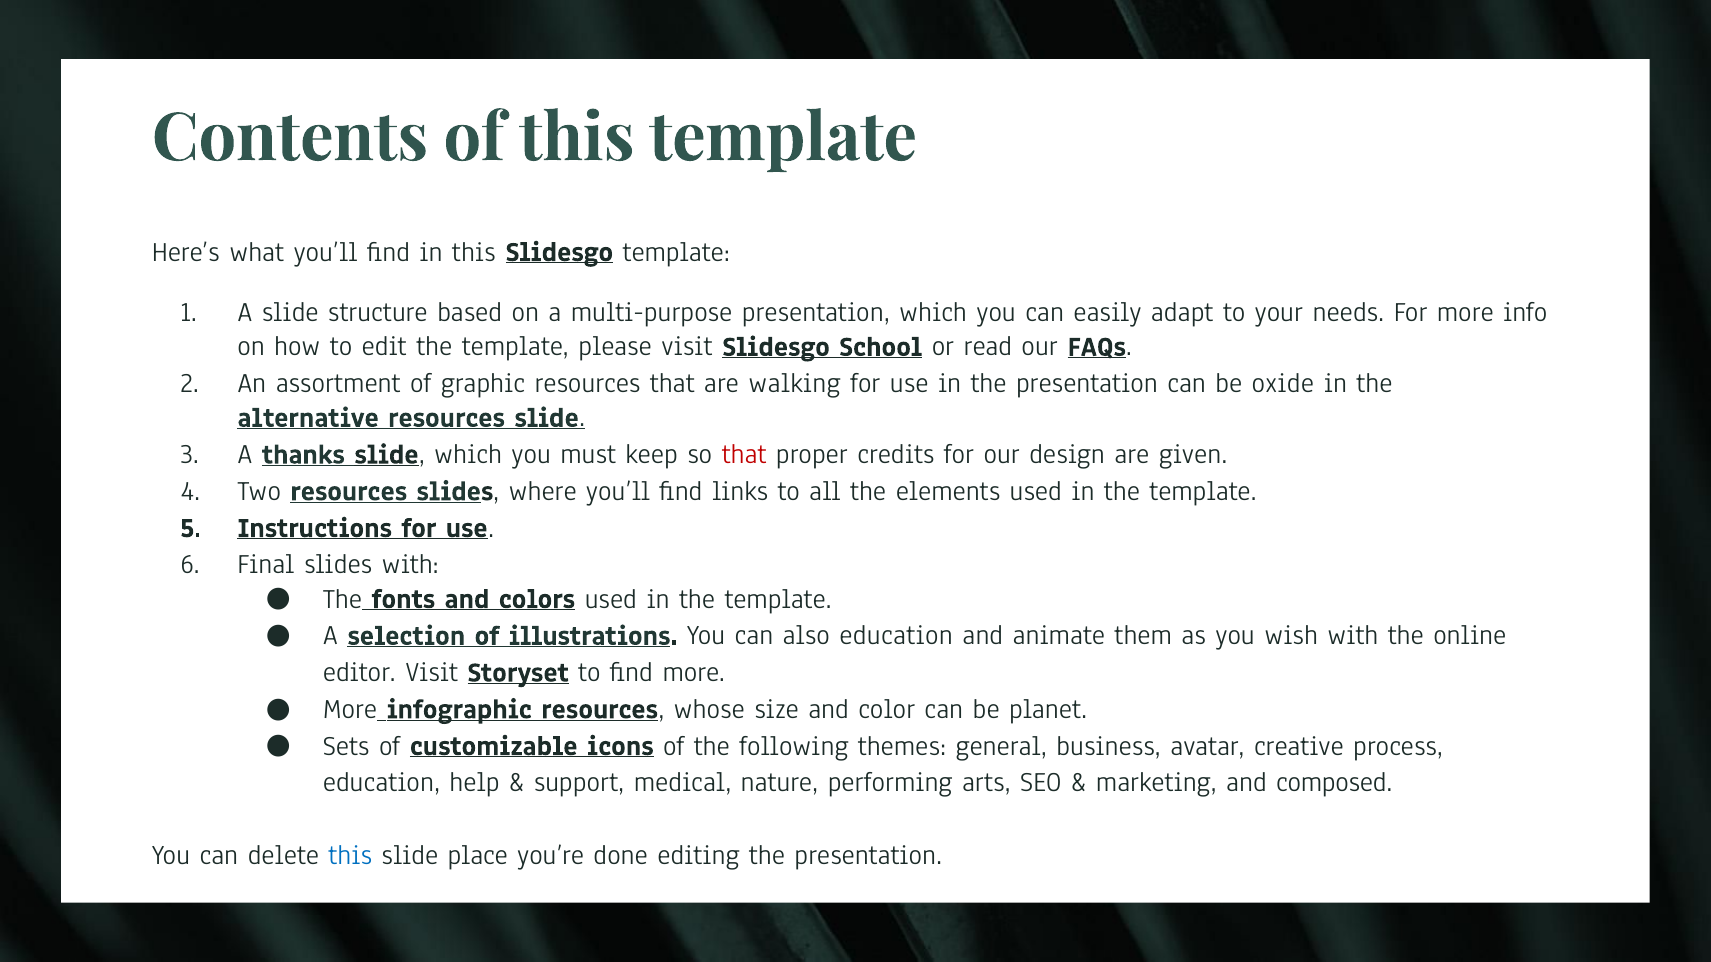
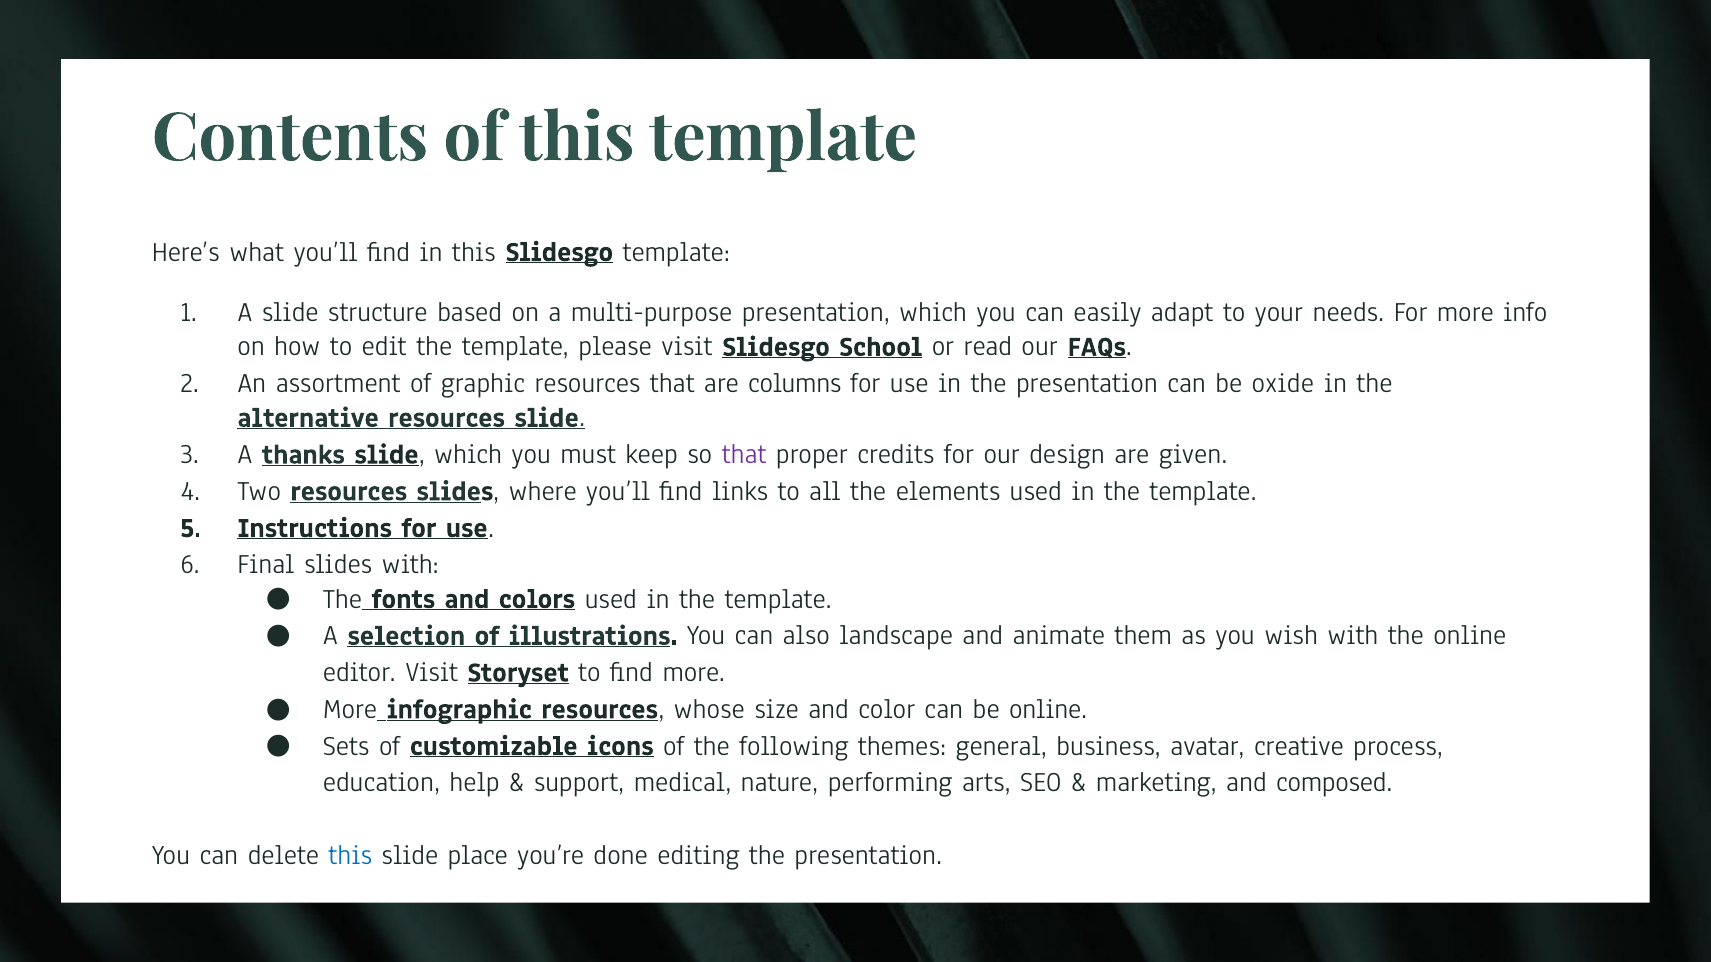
walking: walking -> columns
that at (744, 454) colour: red -> purple
also education: education -> landscape
be planet: planet -> online
